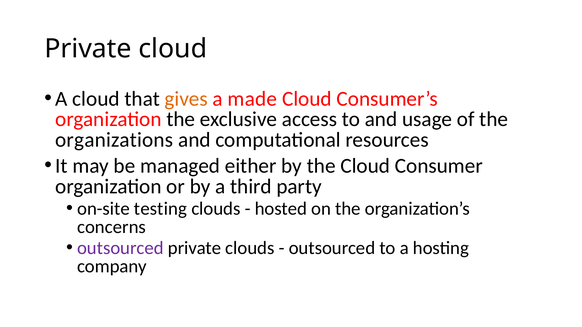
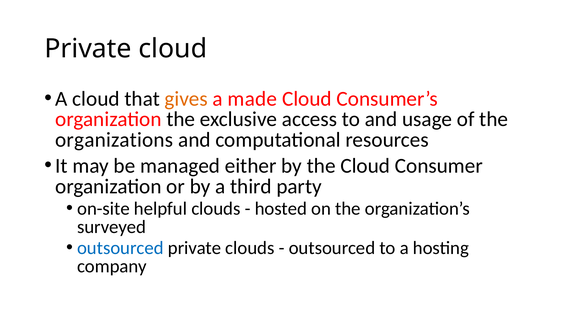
testing: testing -> helpful
concerns: concerns -> surveyed
outsourced at (120, 248) colour: purple -> blue
